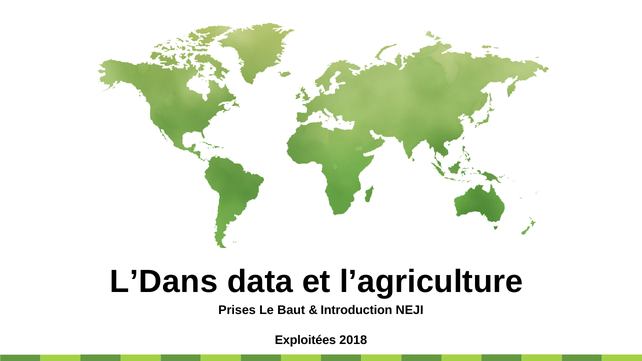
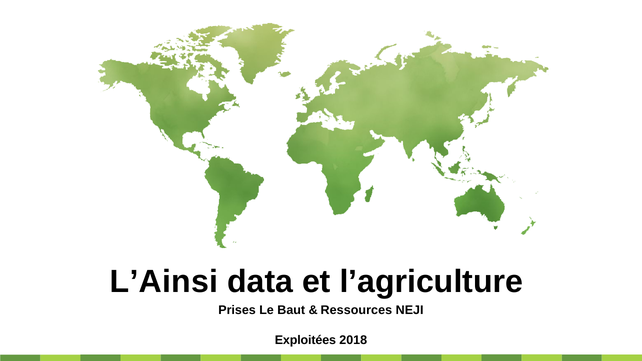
L’Dans: L’Dans -> L’Ainsi
Introduction: Introduction -> Ressources
